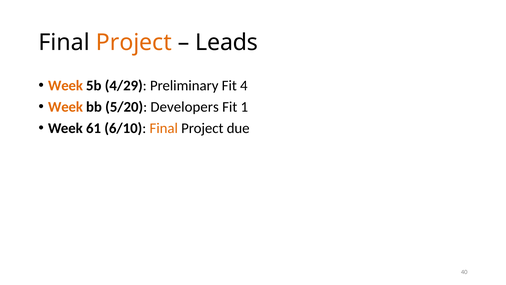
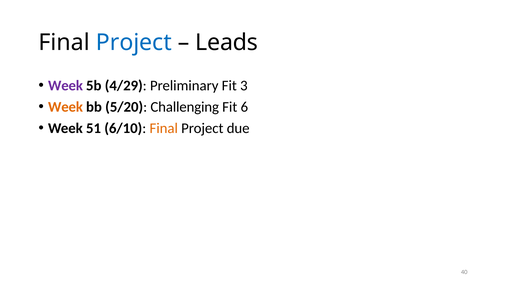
Project at (134, 43) colour: orange -> blue
Week at (65, 86) colour: orange -> purple
4: 4 -> 3
Developers: Developers -> Challenging
1: 1 -> 6
61: 61 -> 51
